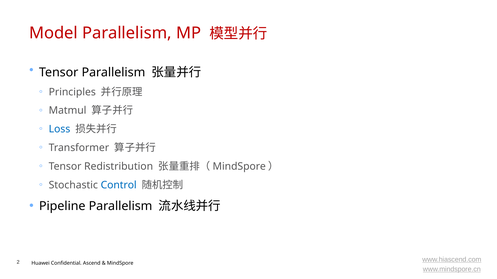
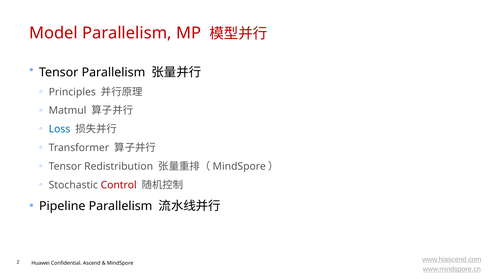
Control colour: blue -> red
